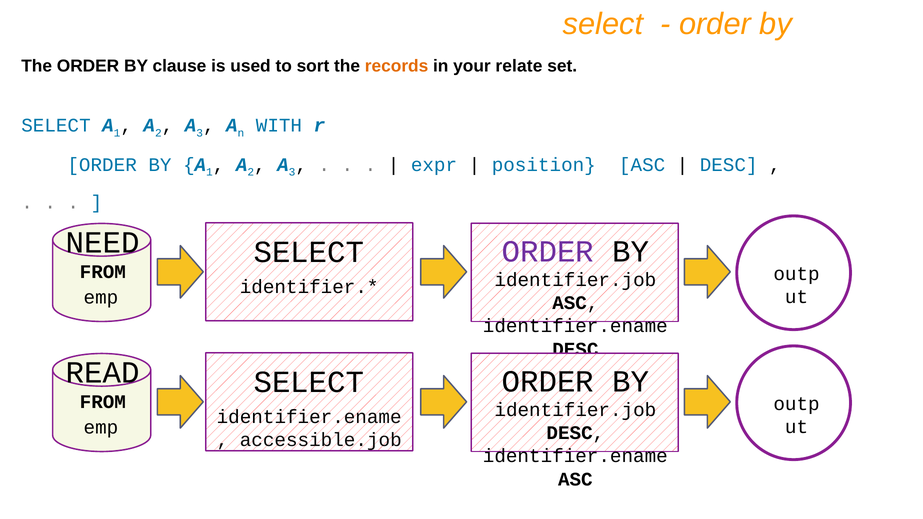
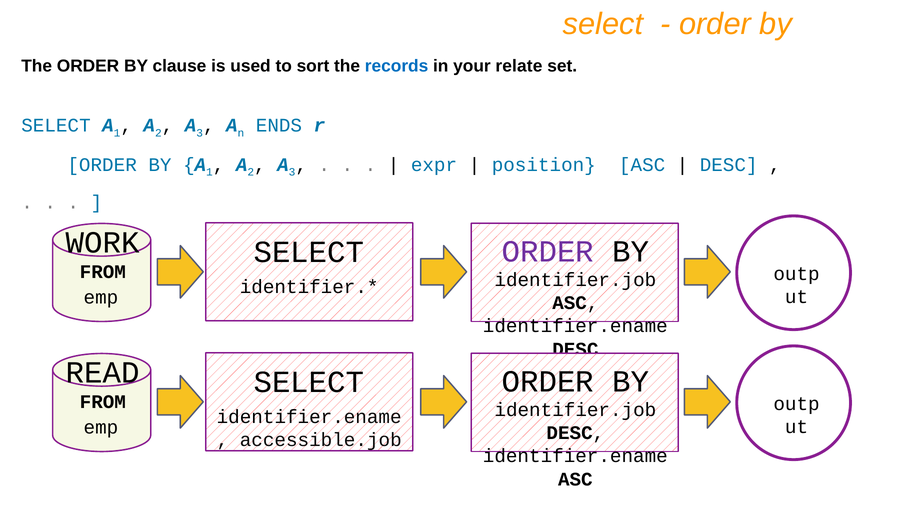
records colour: orange -> blue
WITH: WITH -> ENDS
NEED: NEED -> WORK
